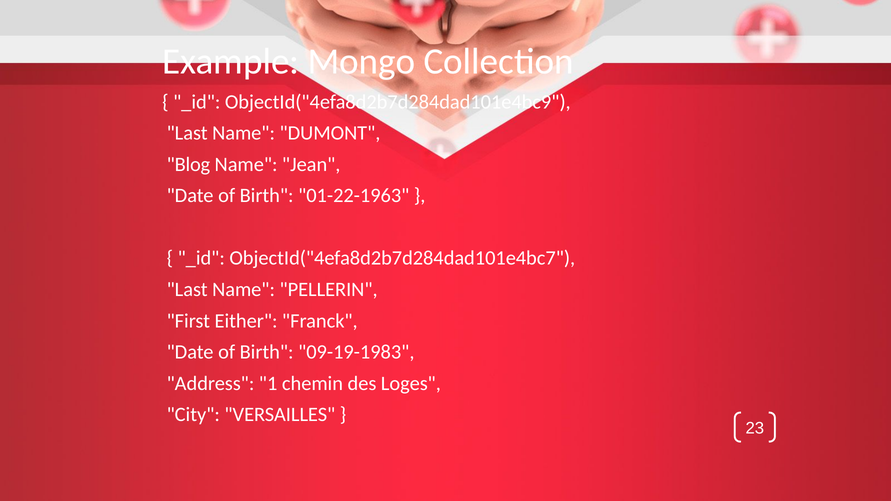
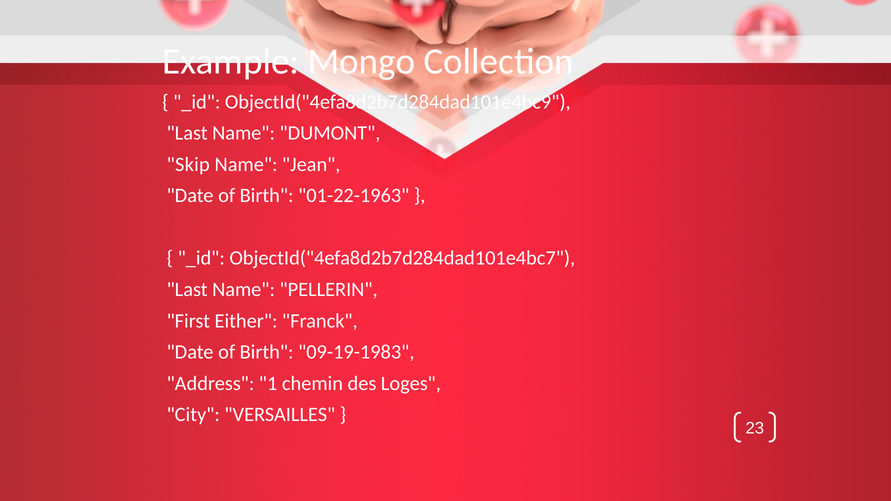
Blog: Blog -> Skip
